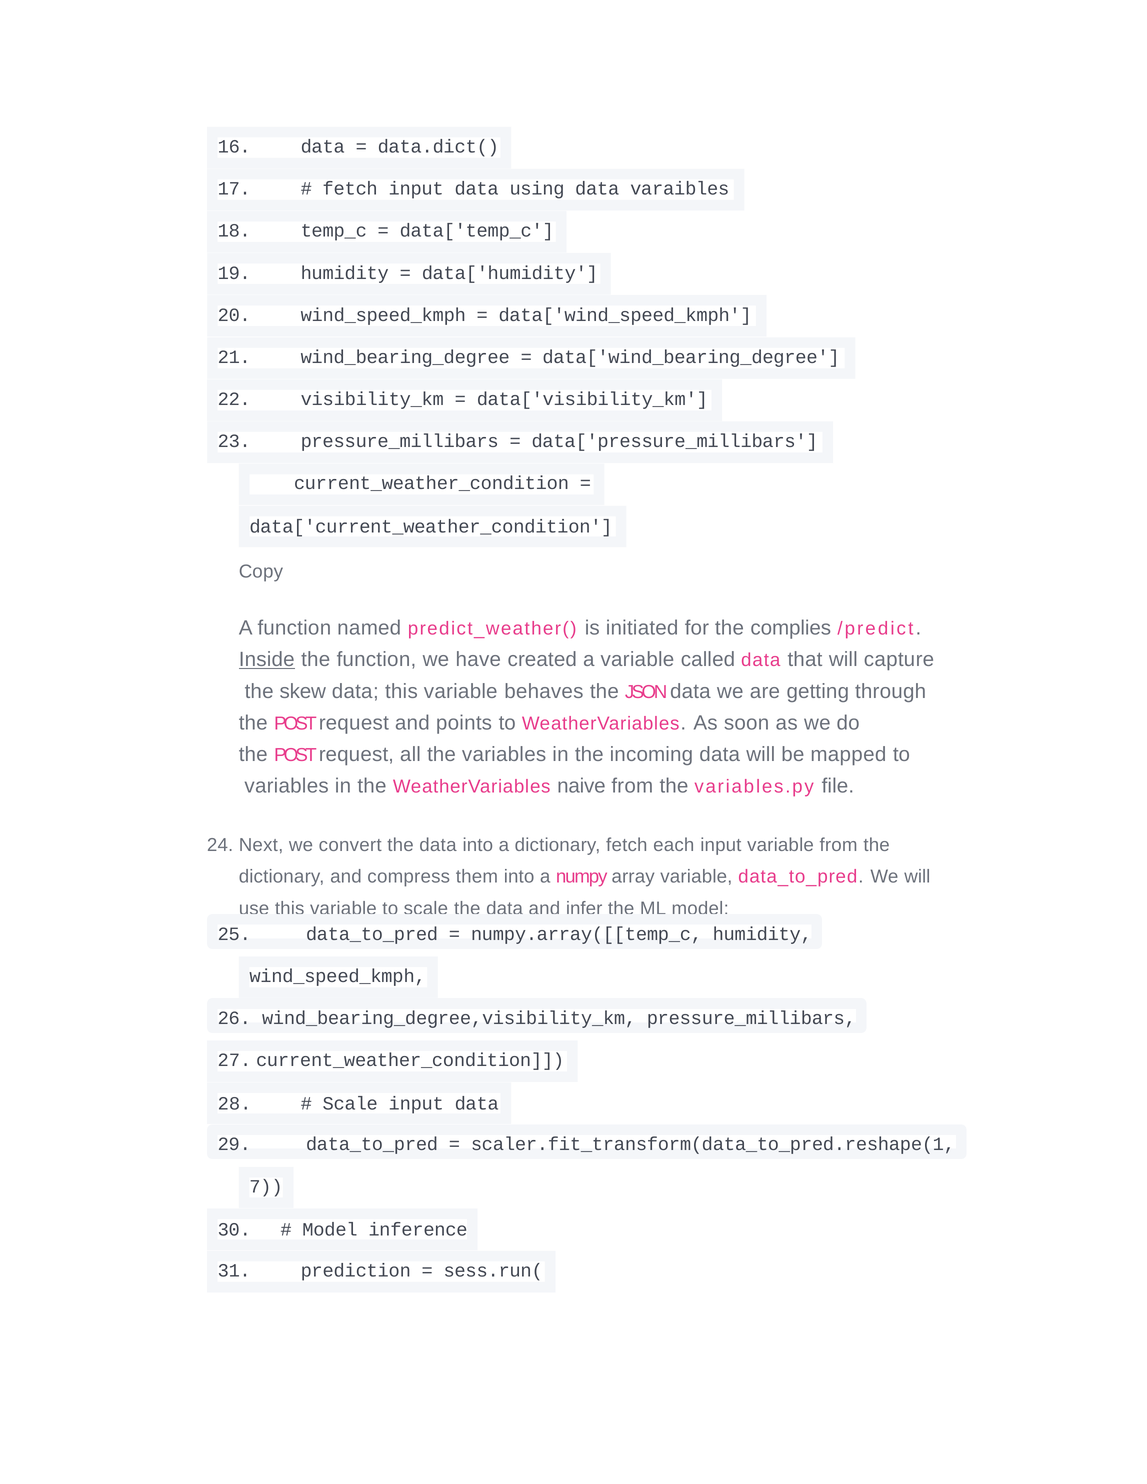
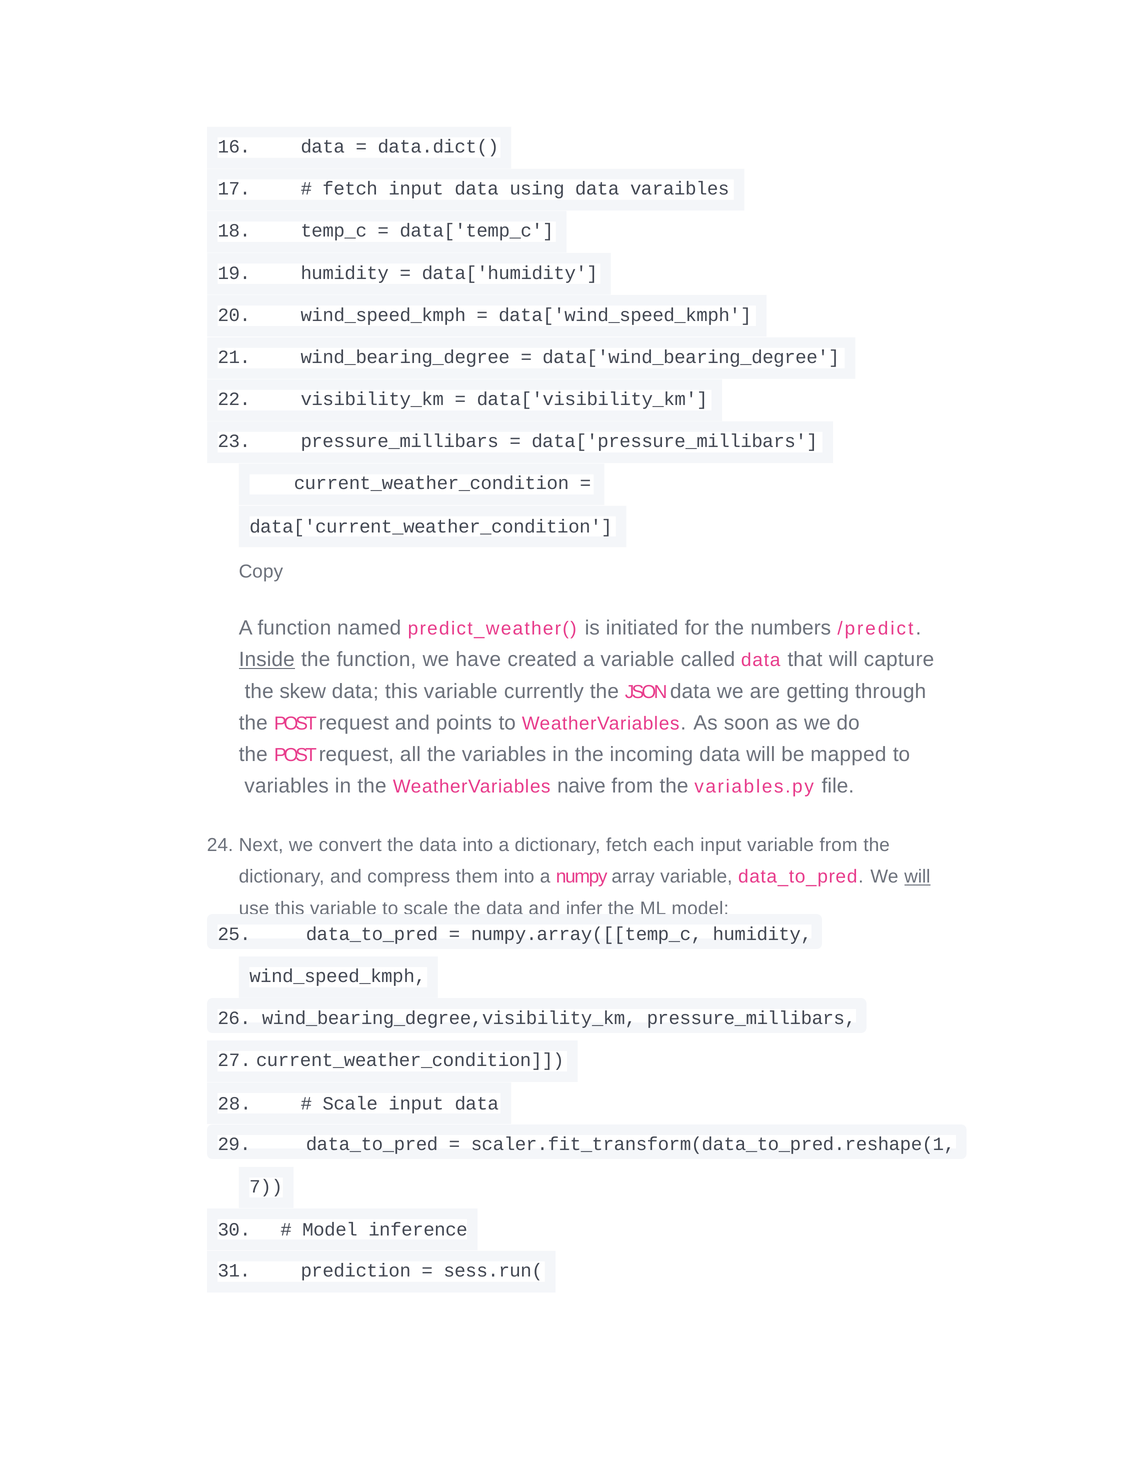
complies: complies -> numbers
behaves: behaves -> currently
will at (917, 877) underline: none -> present
